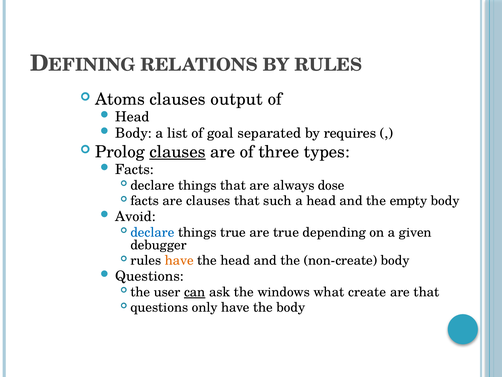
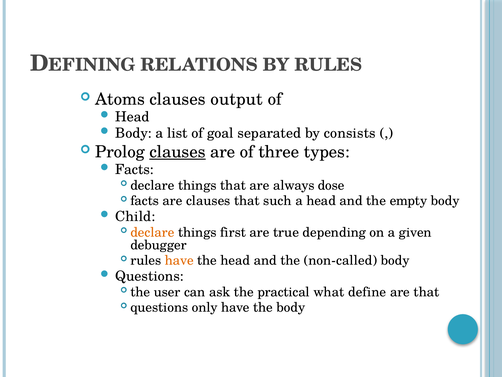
requires: requires -> consists
Avoid: Avoid -> Child
declare at (152, 232) colour: blue -> orange
things true: true -> first
non-create: non-create -> non-called
can underline: present -> none
windows: windows -> practical
create: create -> define
